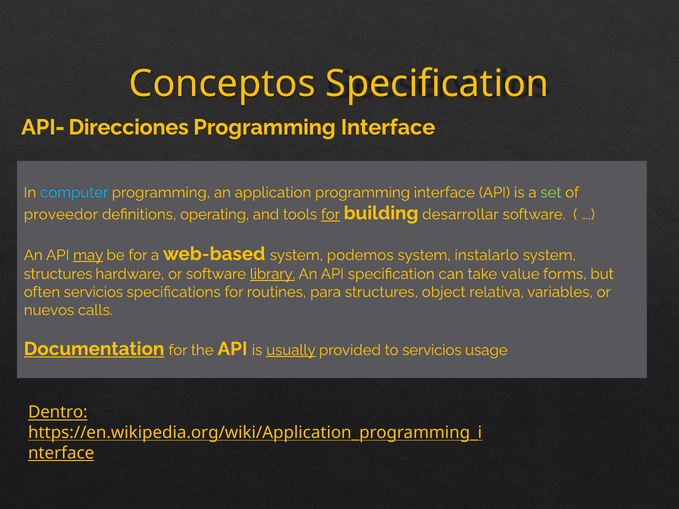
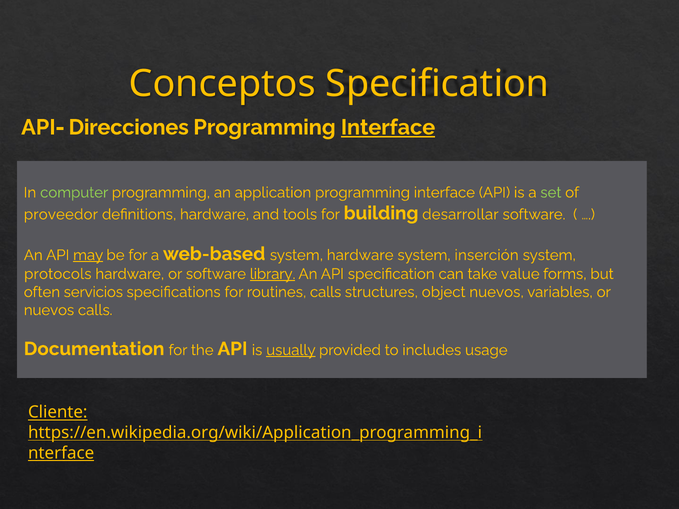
Interface at (388, 127) underline: none -> present
computer colour: light blue -> light green
definitions operating: operating -> hardware
for at (330, 214) underline: present -> none
system podemos: podemos -> hardware
instalarlo: instalarlo -> inserción
structures at (58, 274): structures -> protocols
routines para: para -> calls
object relativa: relativa -> nuevos
Documentation underline: present -> none
to servicios: servicios -> includes
Dentro: Dentro -> Cliente
